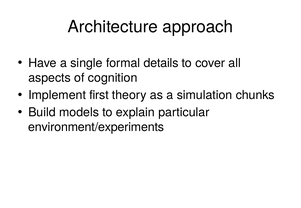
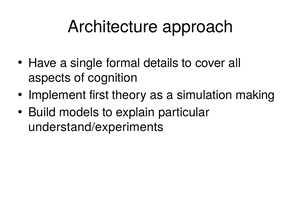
chunks: chunks -> making
environment/experiments: environment/experiments -> understand/experiments
